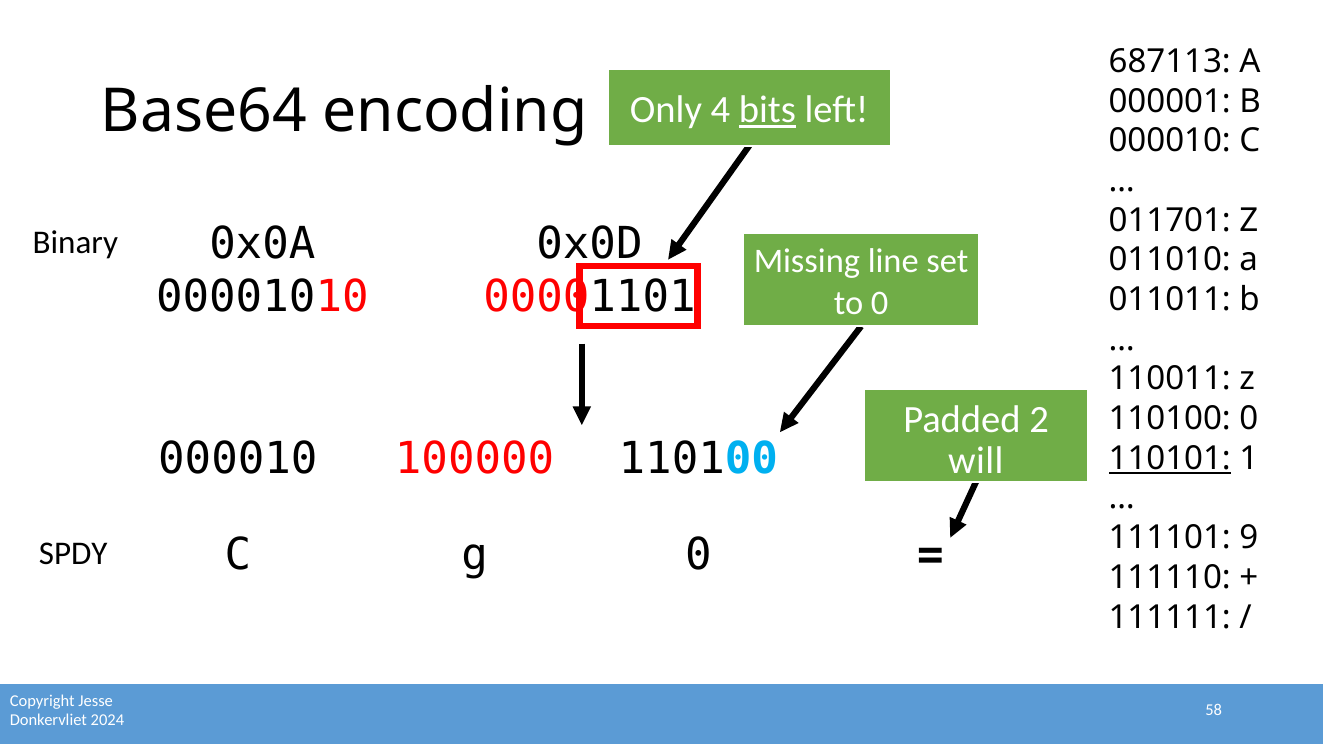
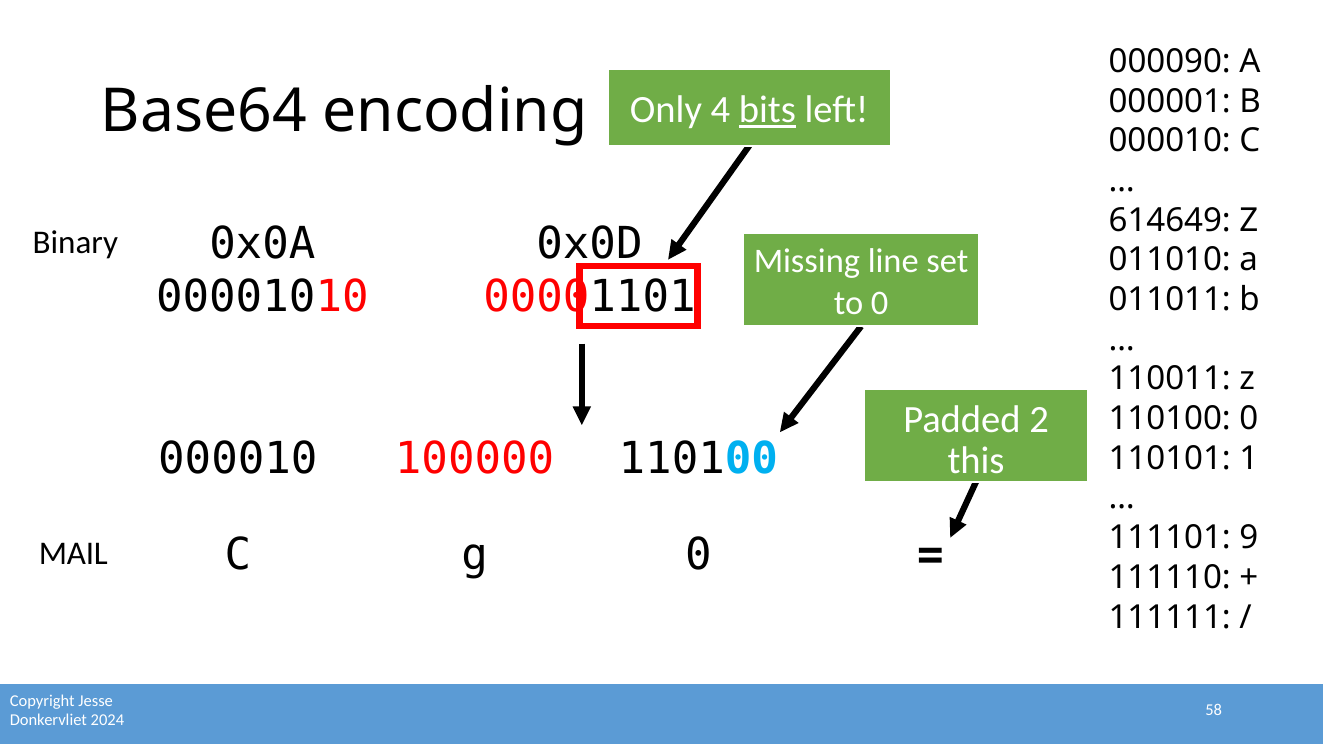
687113: 687113 -> 000090
011701: 011701 -> 614649
will: will -> this
110101 underline: present -> none
SPDY: SPDY -> MAIL
